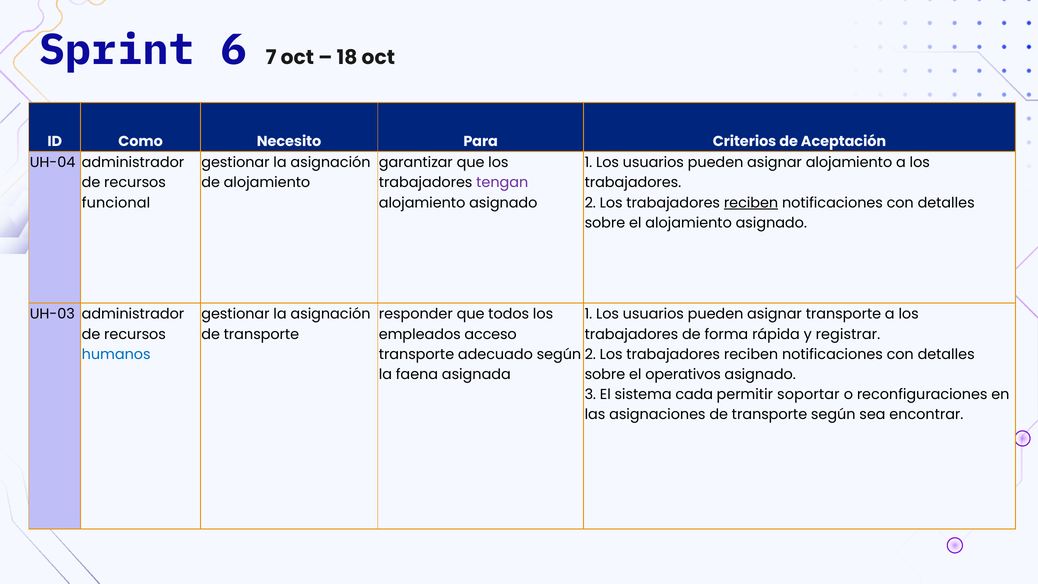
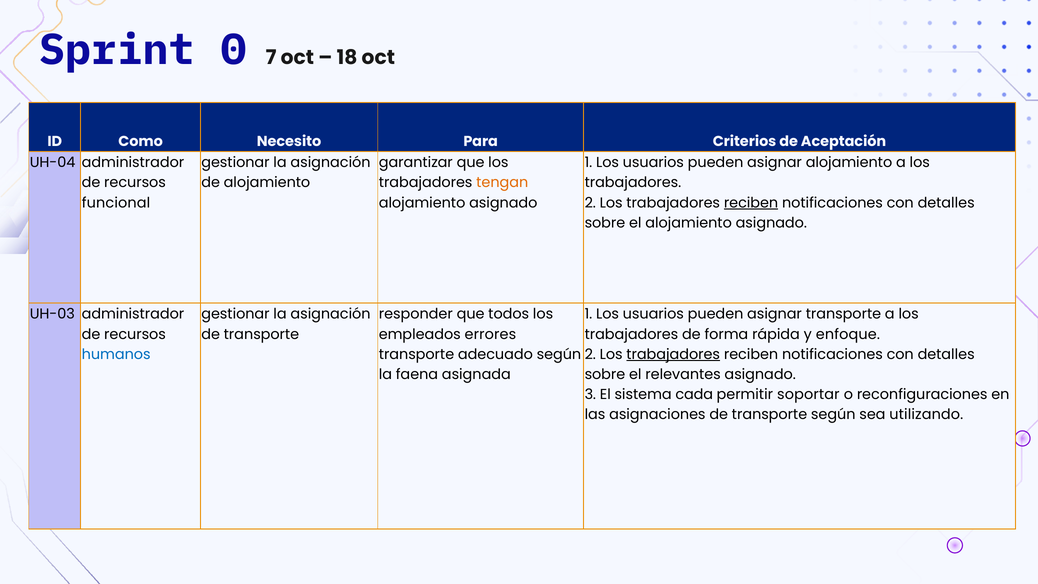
6: 6 -> 0
tengan colour: purple -> orange
acceso: acceso -> errores
registrar: registrar -> enfoque
trabajadores at (673, 354) underline: none -> present
operativos: operativos -> relevantes
encontrar: encontrar -> utilizando
